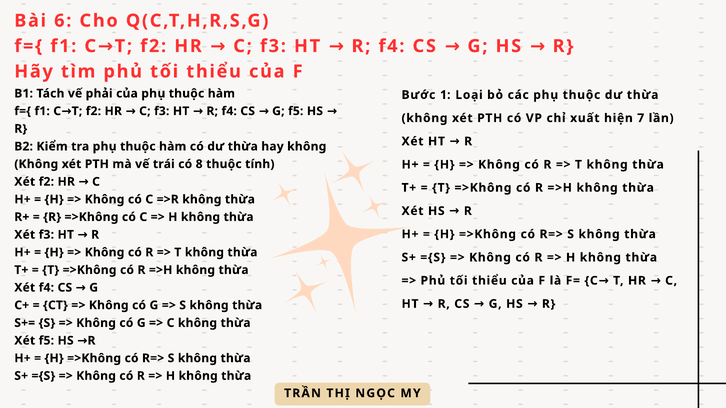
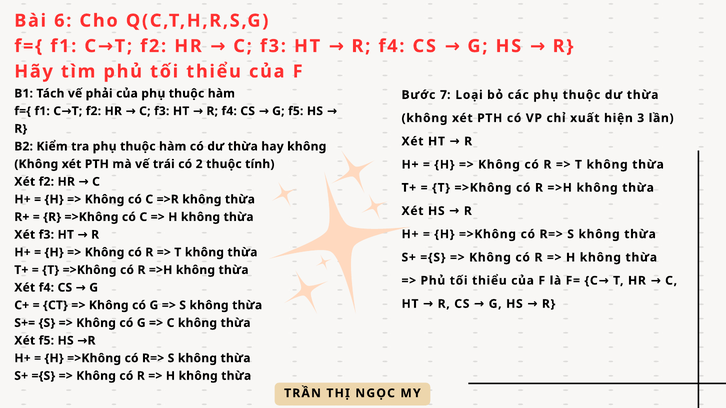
1: 1 -> 7
7: 7 -> 3
8: 8 -> 2
